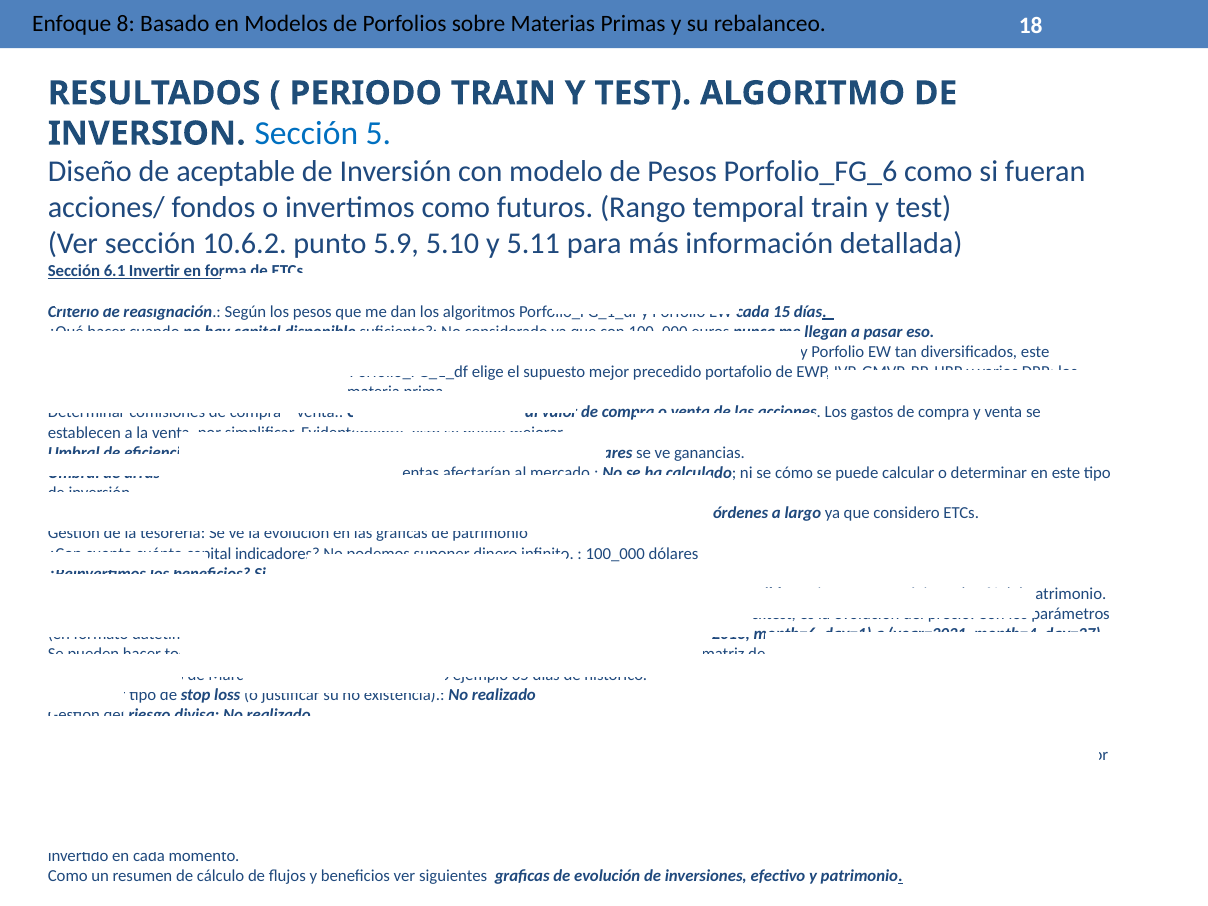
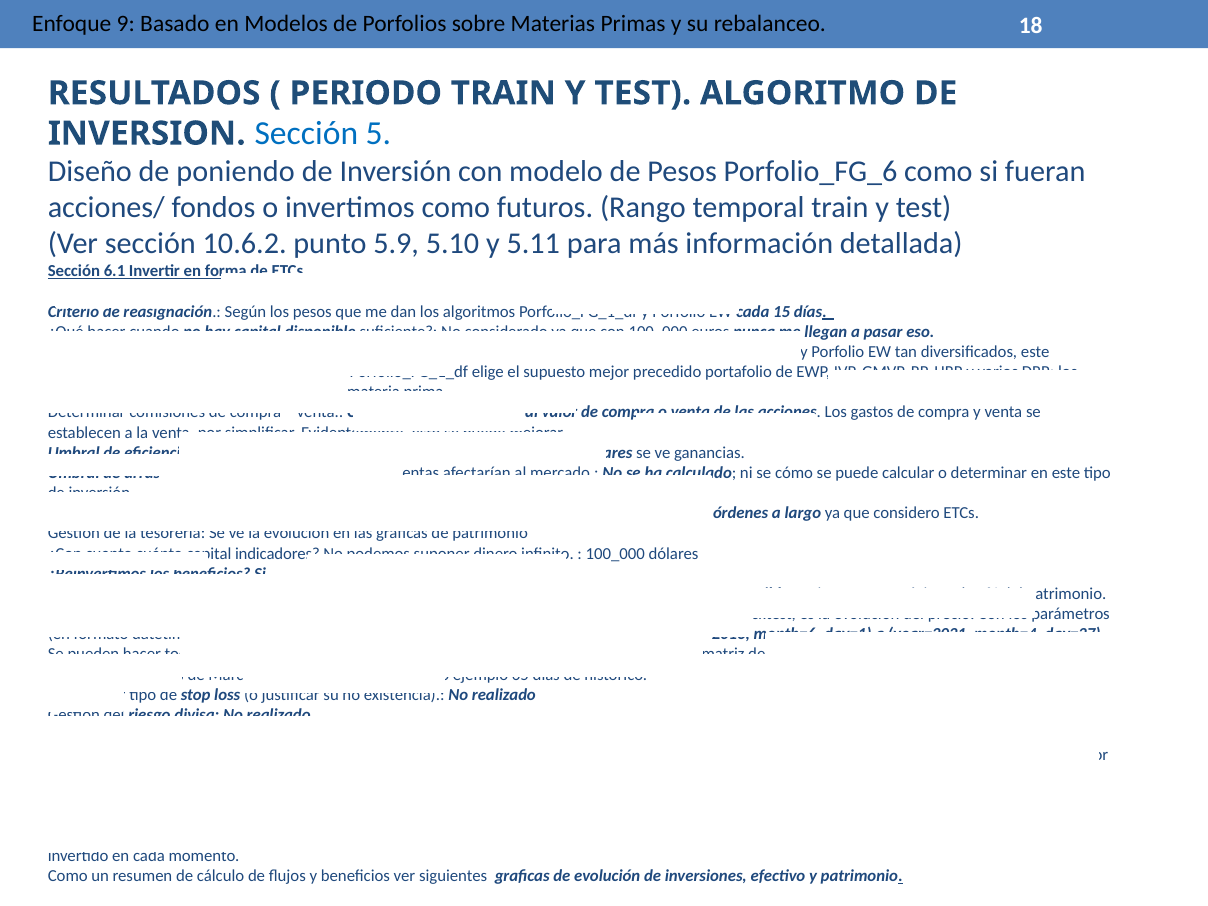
8: 8 -> 9
aceptable: aceptable -> poniendo
